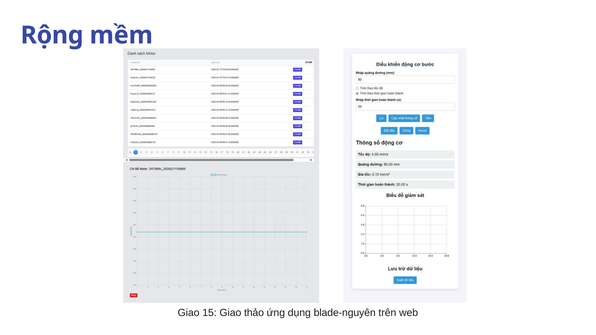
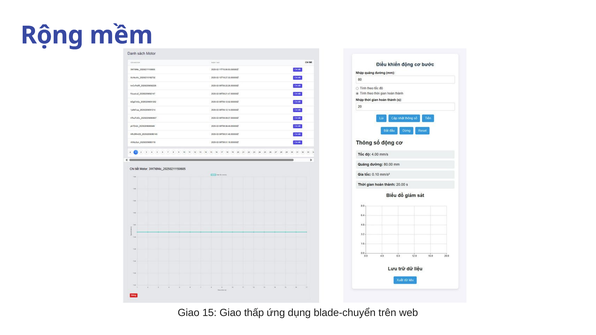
thảo: thảo -> thấp
blade-nguyên: blade-nguyên -> blade-chuyển
